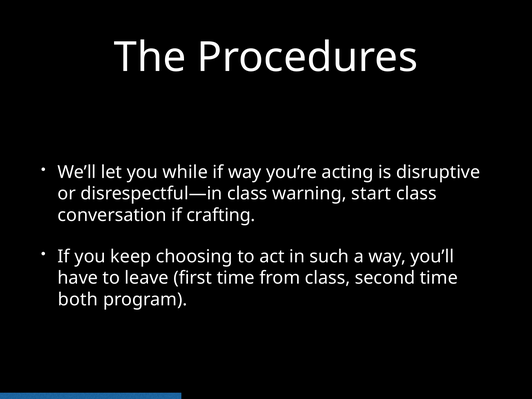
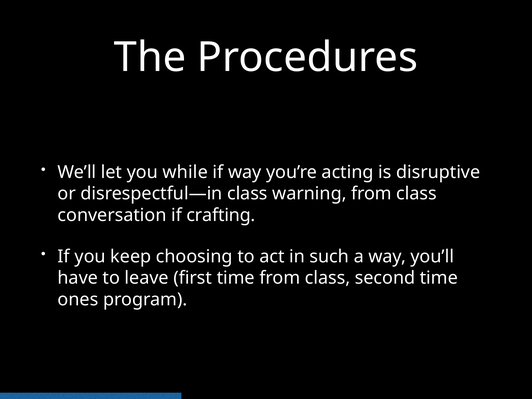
warning start: start -> from
both: both -> ones
